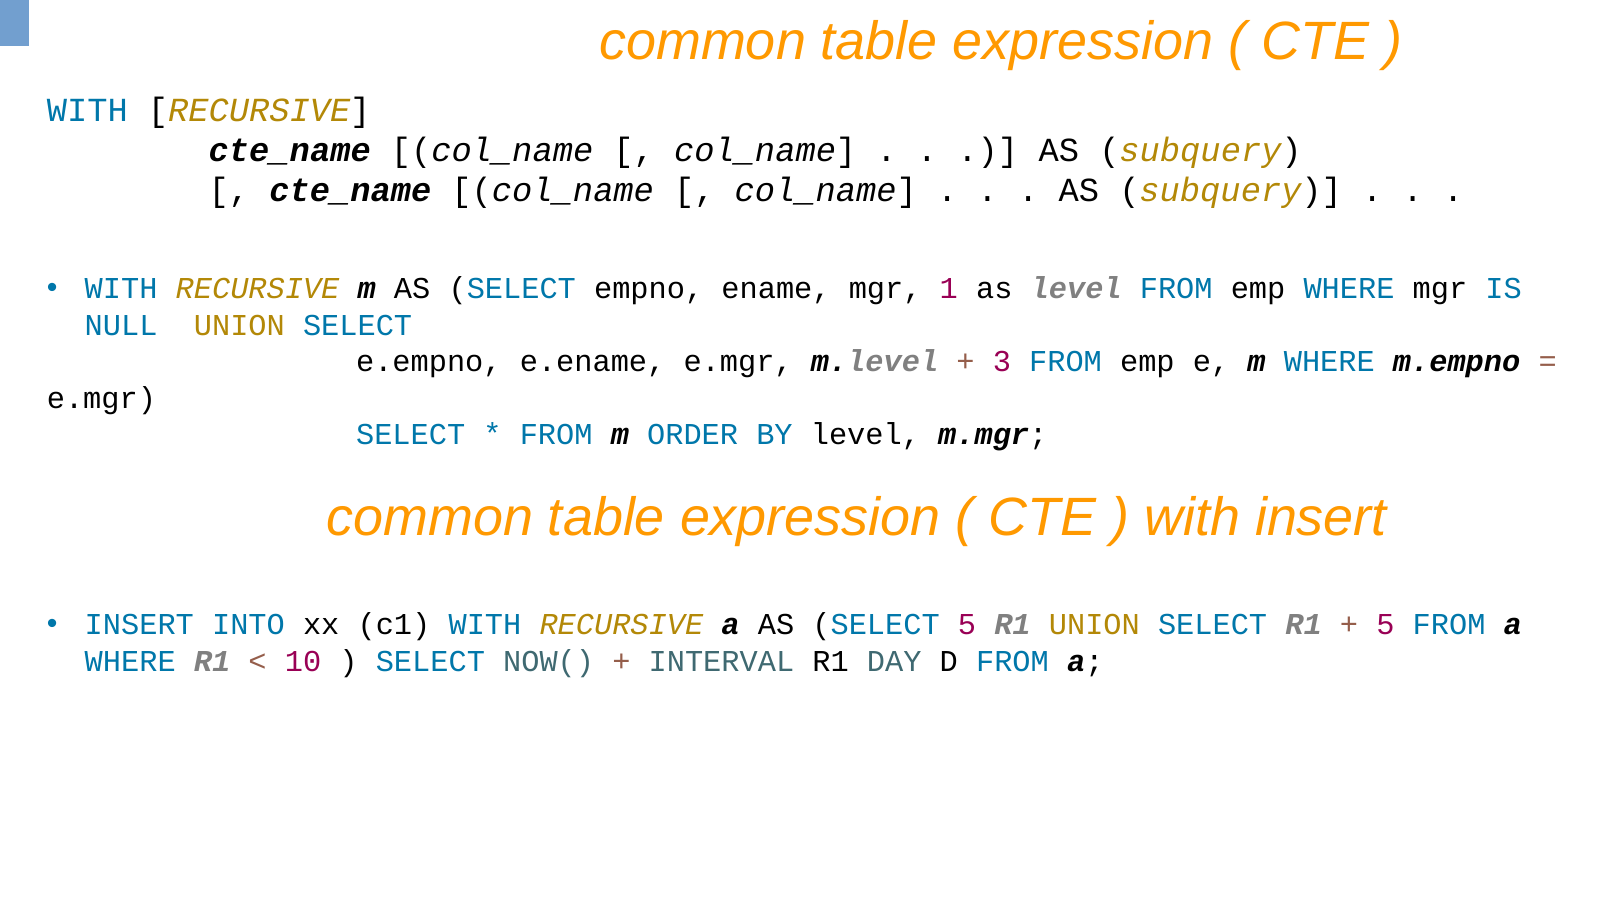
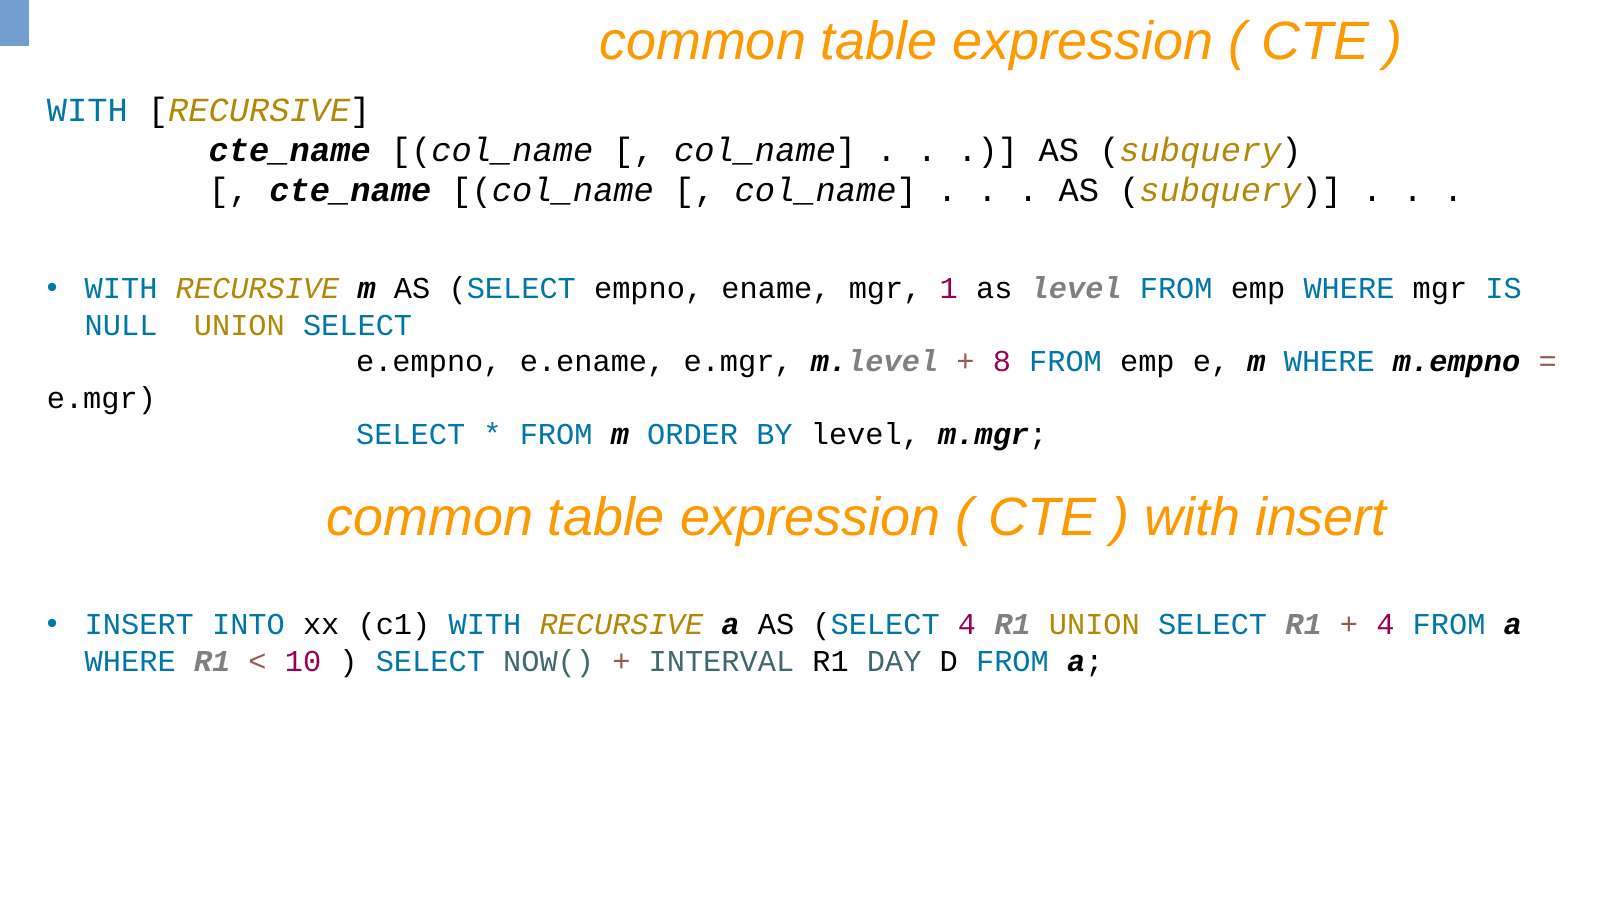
3: 3 -> 8
SELECT 5: 5 -> 4
5 at (1385, 624): 5 -> 4
